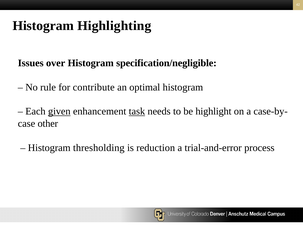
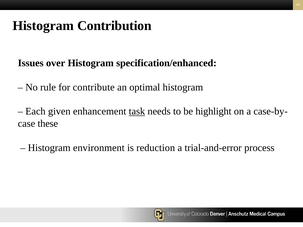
Highlighting: Highlighting -> Contribution
specification/negligible: specification/negligible -> specification/enhanced
given underline: present -> none
other: other -> these
thresholding: thresholding -> environment
